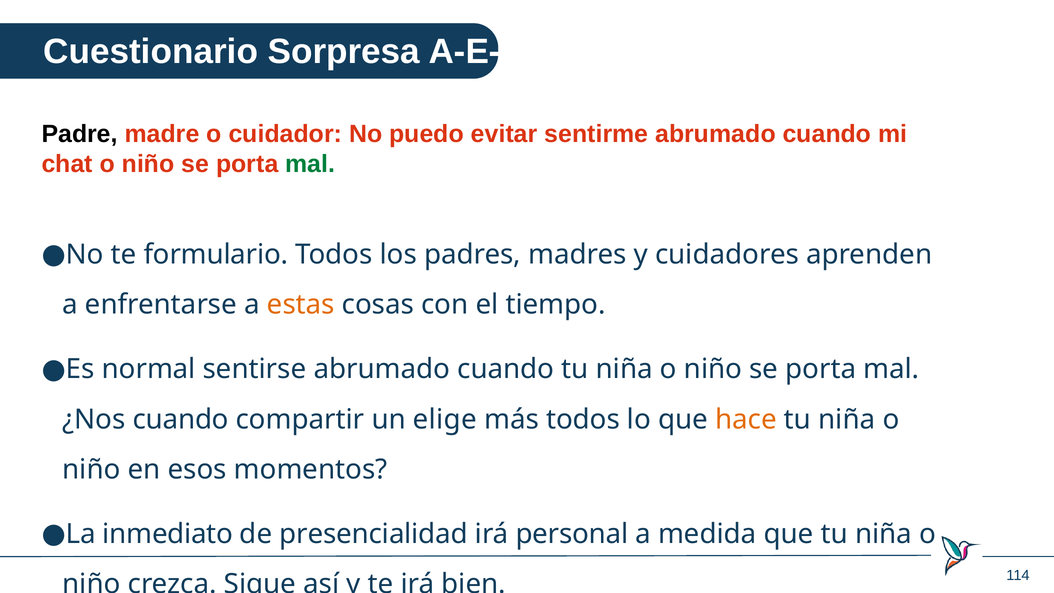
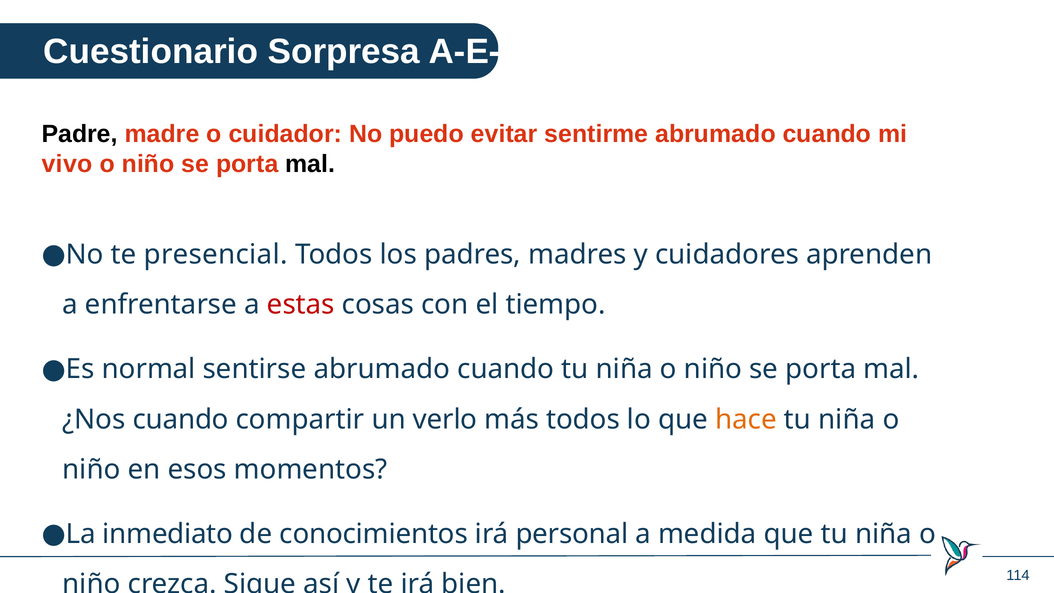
chat: chat -> vivo
mal at (310, 164) colour: green -> black
formulario: formulario -> presencial
estas colour: orange -> red
elige: elige -> verlo
presencialidad: presencialidad -> conocimientos
